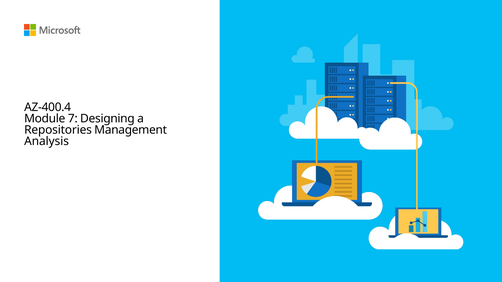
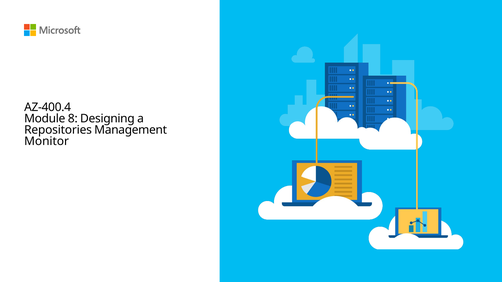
7: 7 -> 8
Analysis: Analysis -> Monitor
